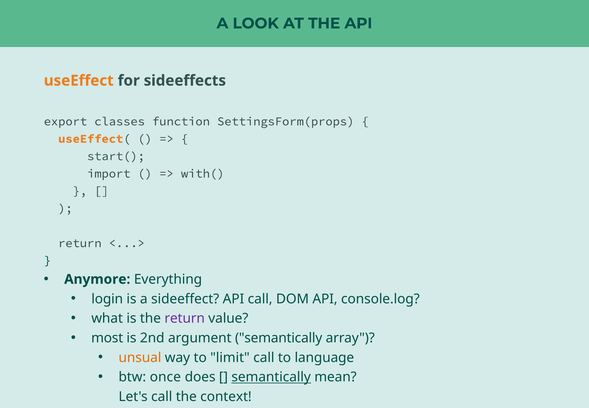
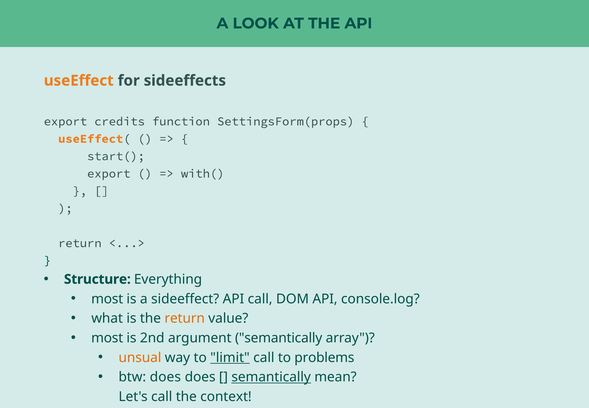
classes: classes -> credits
import at (109, 173): import -> export
Anymore: Anymore -> Structure
login at (107, 299): login -> most
return at (185, 318) colour: purple -> orange
limit underline: none -> present
language: language -> problems
btw once: once -> does
